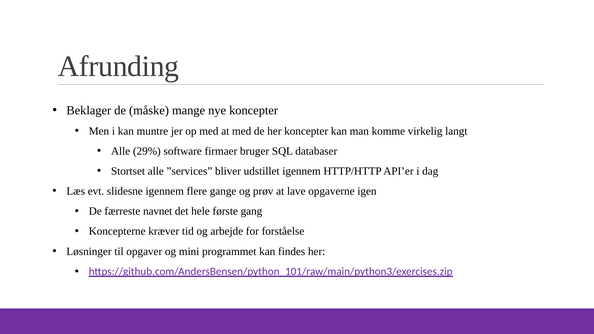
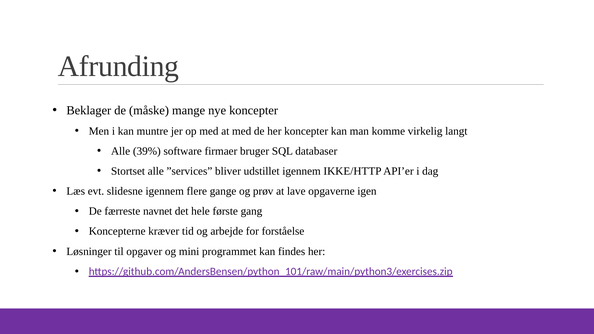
29%: 29% -> 39%
HTTP/HTTP: HTTP/HTTP -> IKKE/HTTP
